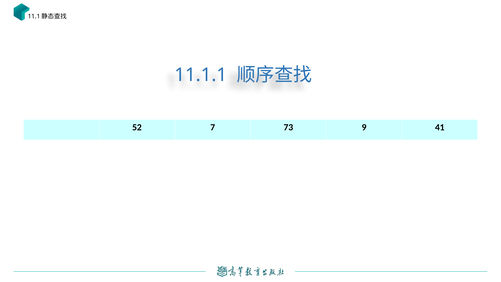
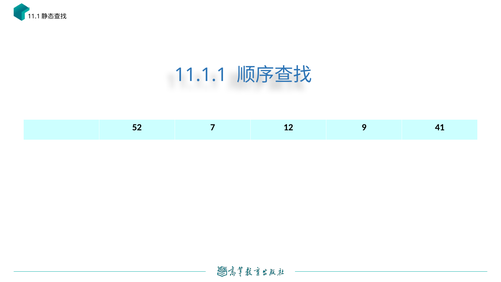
73: 73 -> 12
